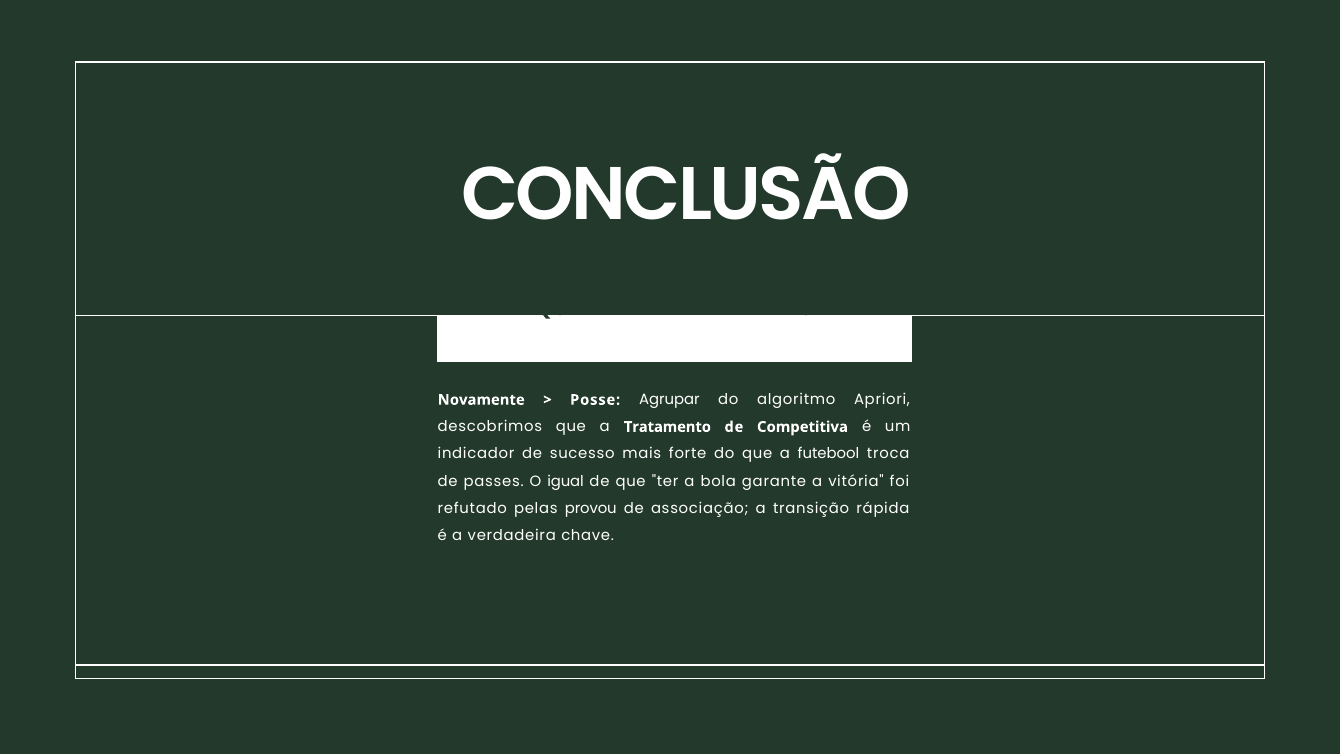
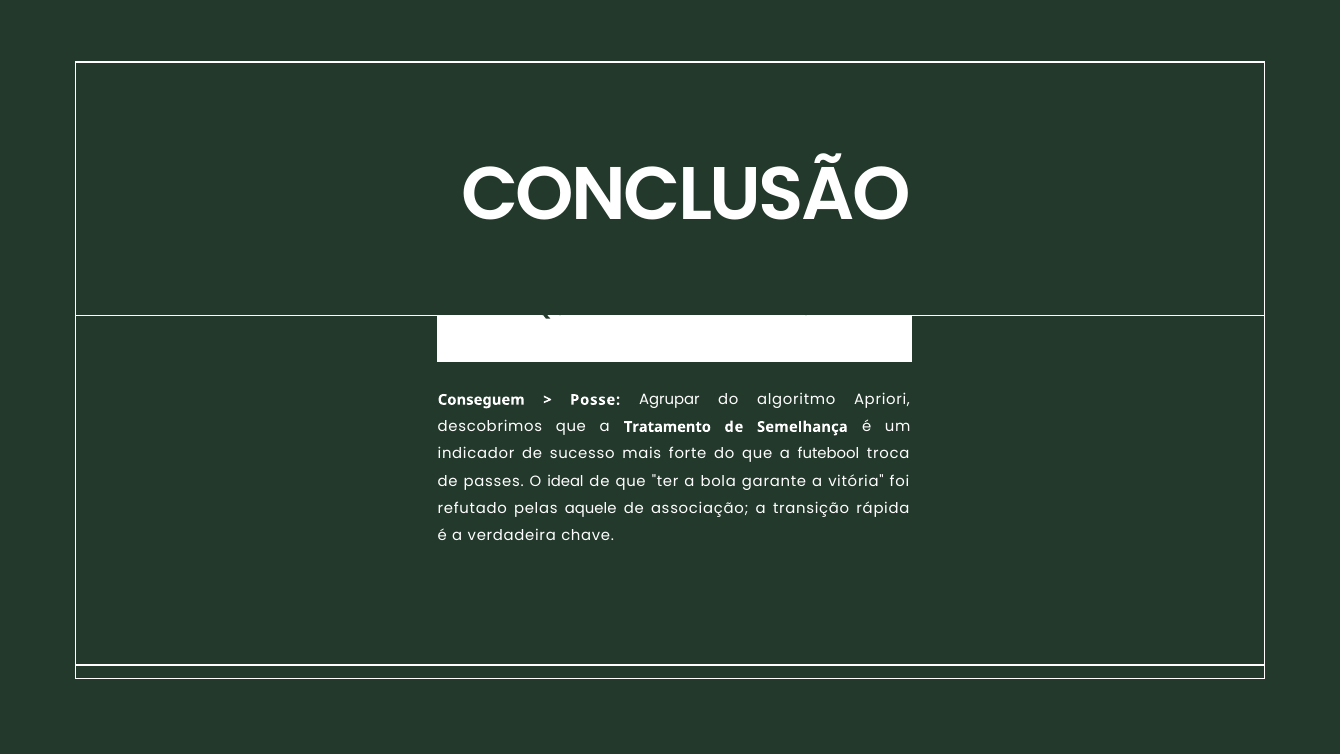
Novamente: Novamente -> Conseguem
Competitiva: Competitiva -> Semelhança
igual: igual -> ideal
provou: provou -> aquele
